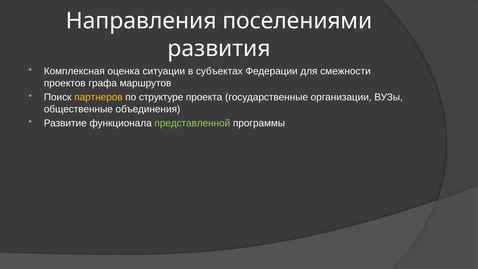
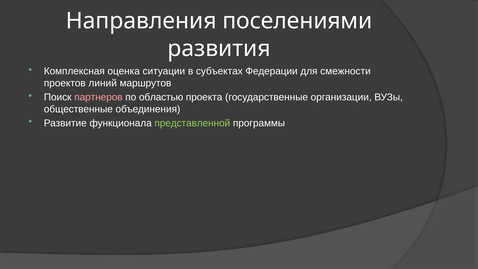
графа: графа -> линий
партнеров colour: yellow -> pink
структуре: структуре -> областью
